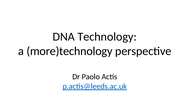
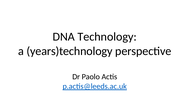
more)technology: more)technology -> years)technology
